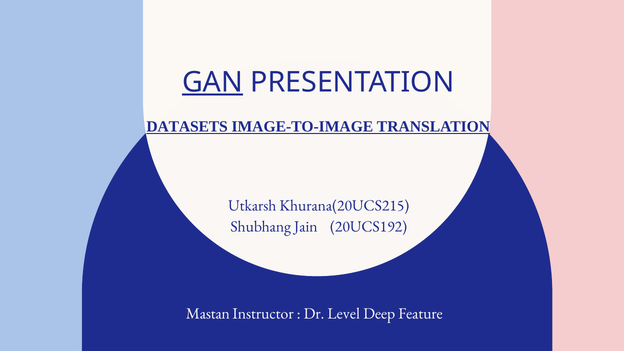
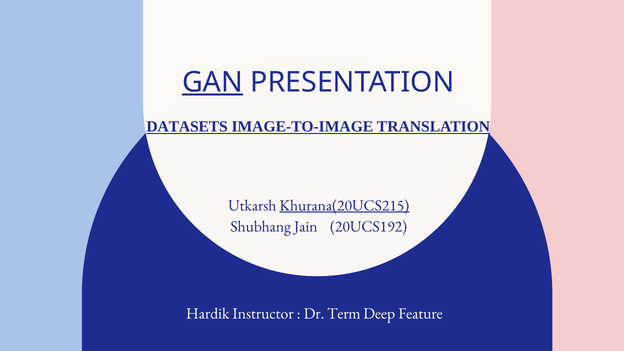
Khurana(20UCS215 underline: none -> present
Mastan: Mastan -> Hardik
Level: Level -> Term
